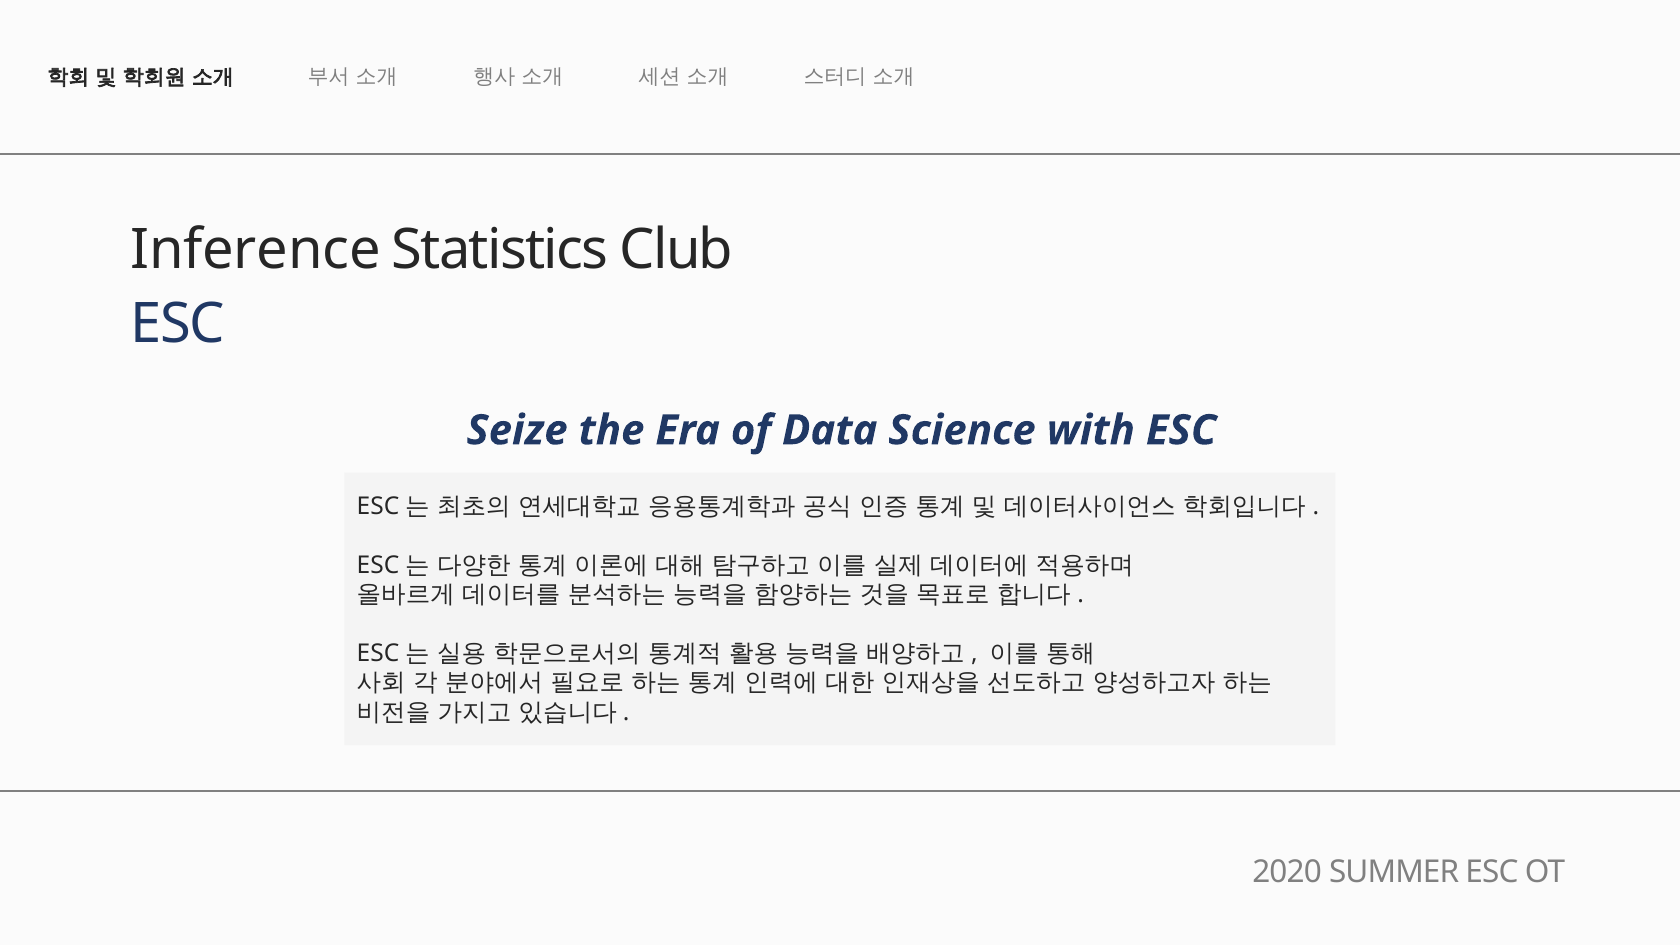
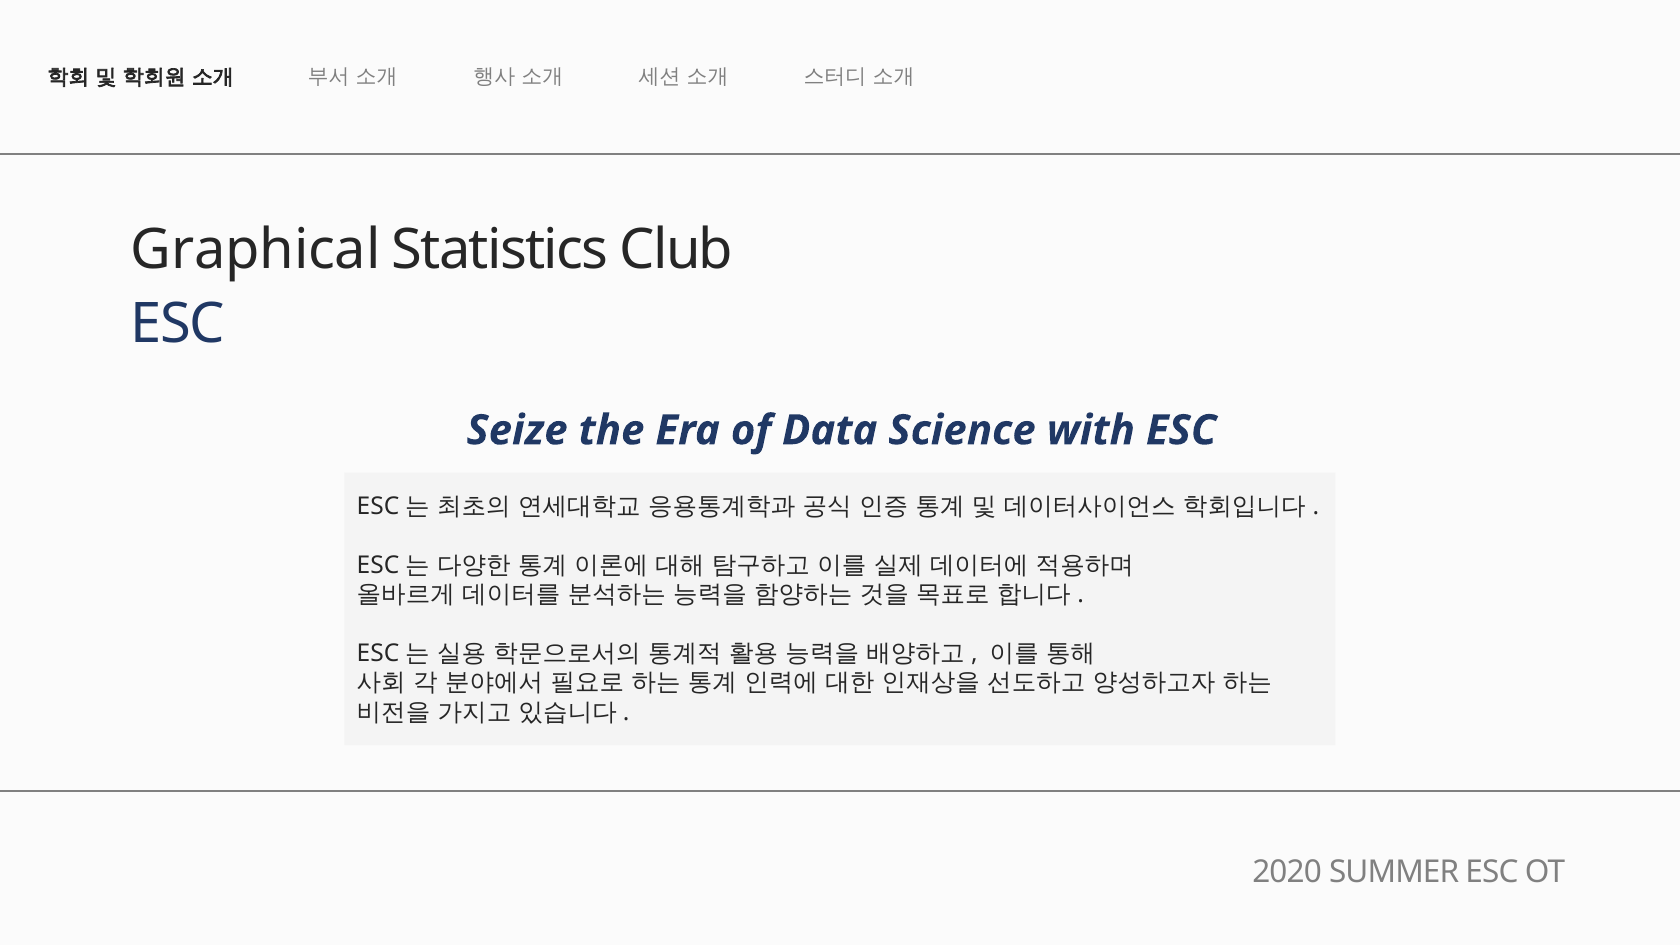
Inference: Inference -> Graphical
